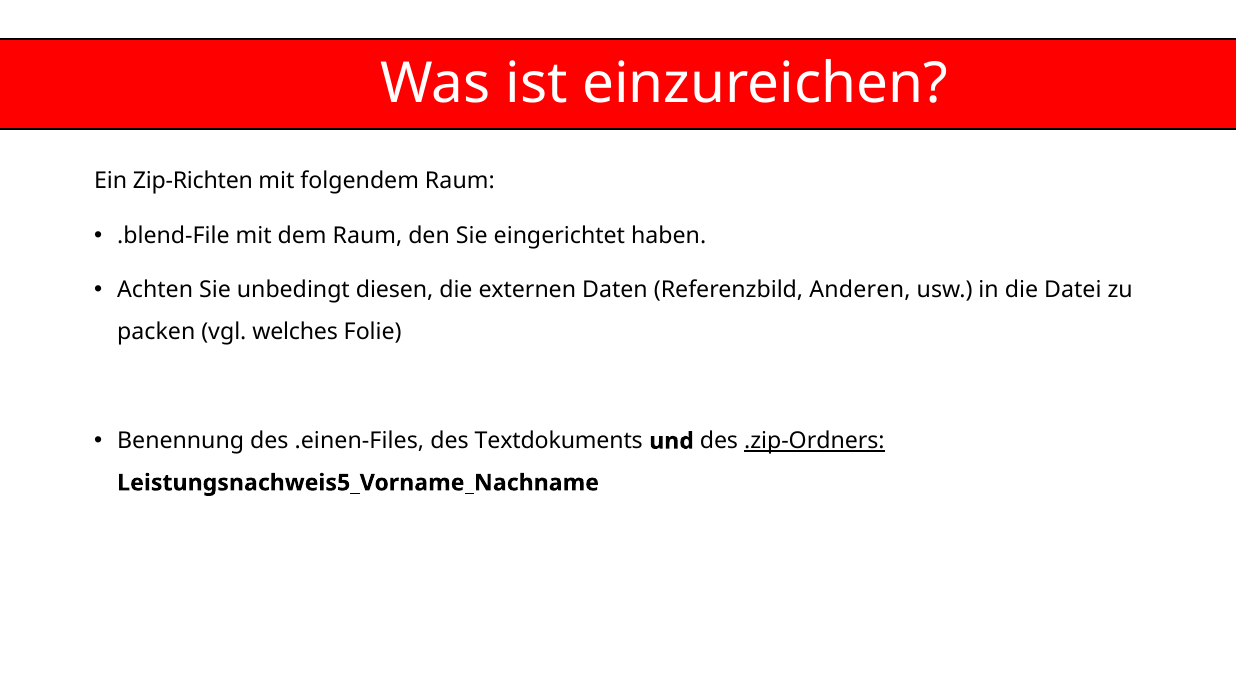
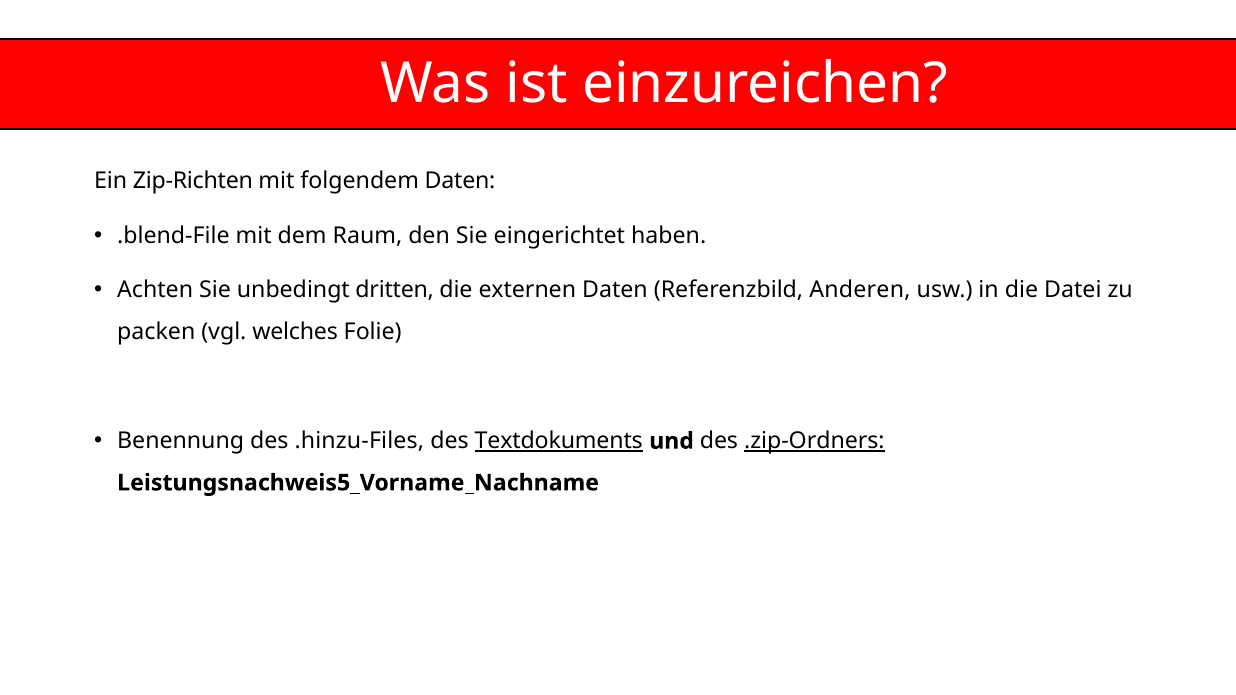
folgendem Raum: Raum -> Daten
diesen: diesen -> dritten
.einen-Files: .einen-Files -> .hinzu-Files
Textdokuments underline: none -> present
